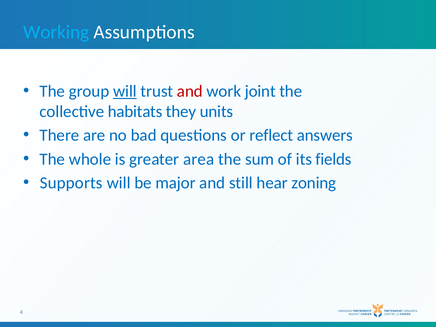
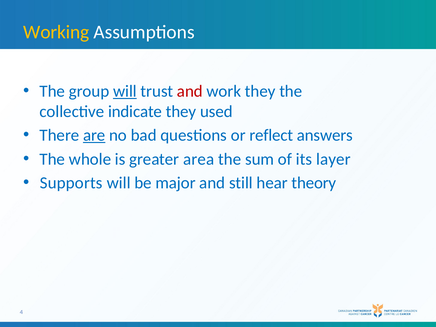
Working colour: light blue -> yellow
work joint: joint -> they
habitats: habitats -> indicate
units: units -> used
are underline: none -> present
fields: fields -> layer
zoning: zoning -> theory
